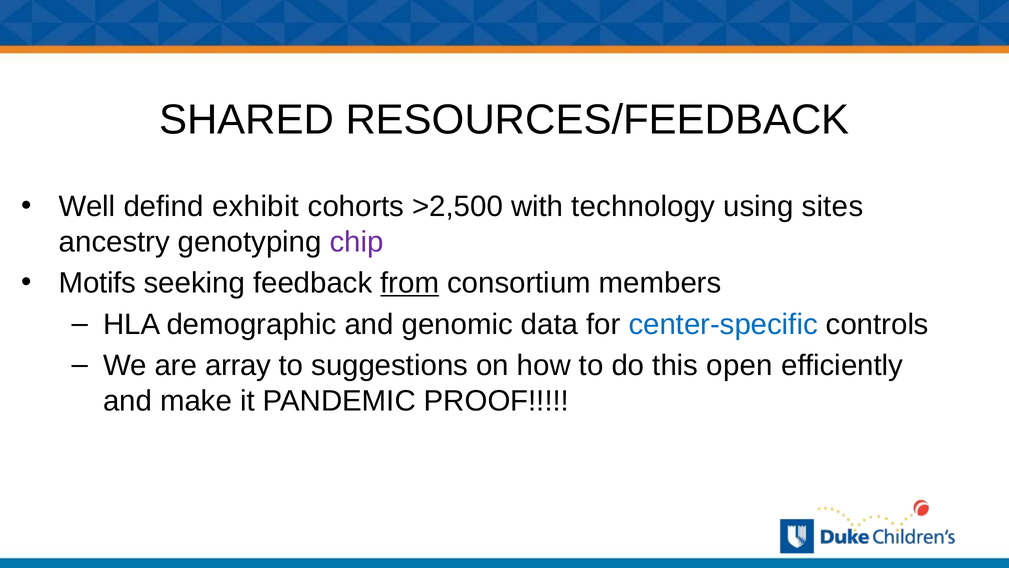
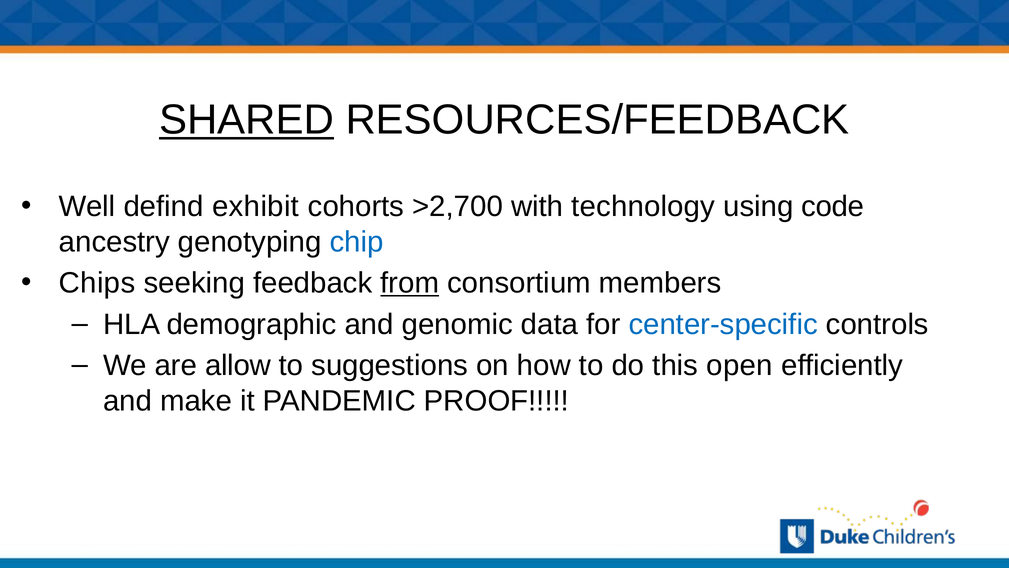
SHARED underline: none -> present
>2,500: >2,500 -> >2,700
sites: sites -> code
chip colour: purple -> blue
Motifs: Motifs -> Chips
array: array -> allow
